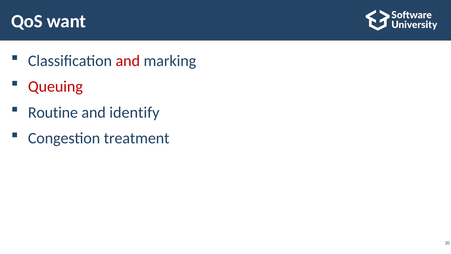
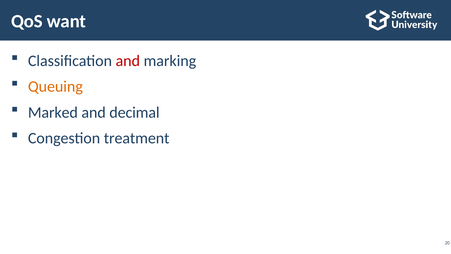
Queuing colour: red -> orange
Routine: Routine -> Marked
identify: identify -> decimal
